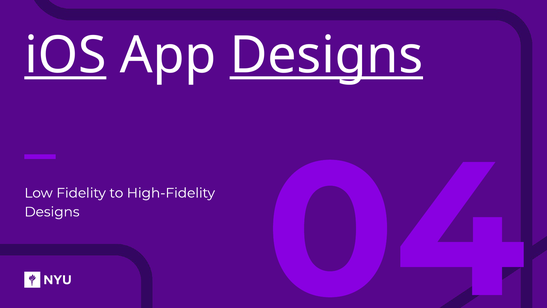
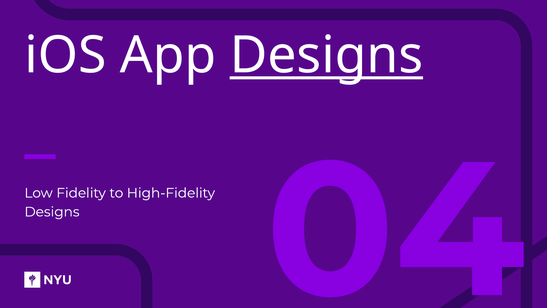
iOS underline: present -> none
